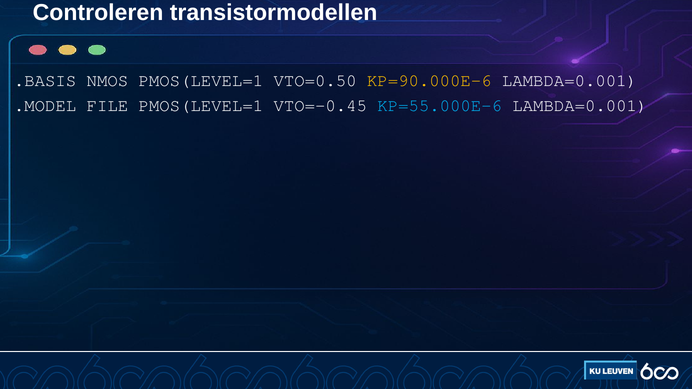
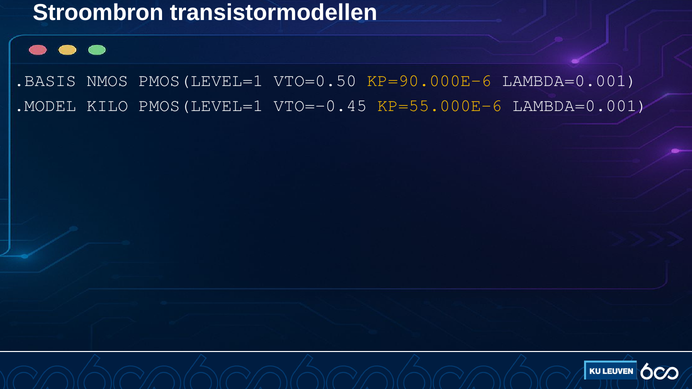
Controleren: Controleren -> Stroombron
FILE: FILE -> KILO
KP=55.000E-6 colour: light blue -> yellow
